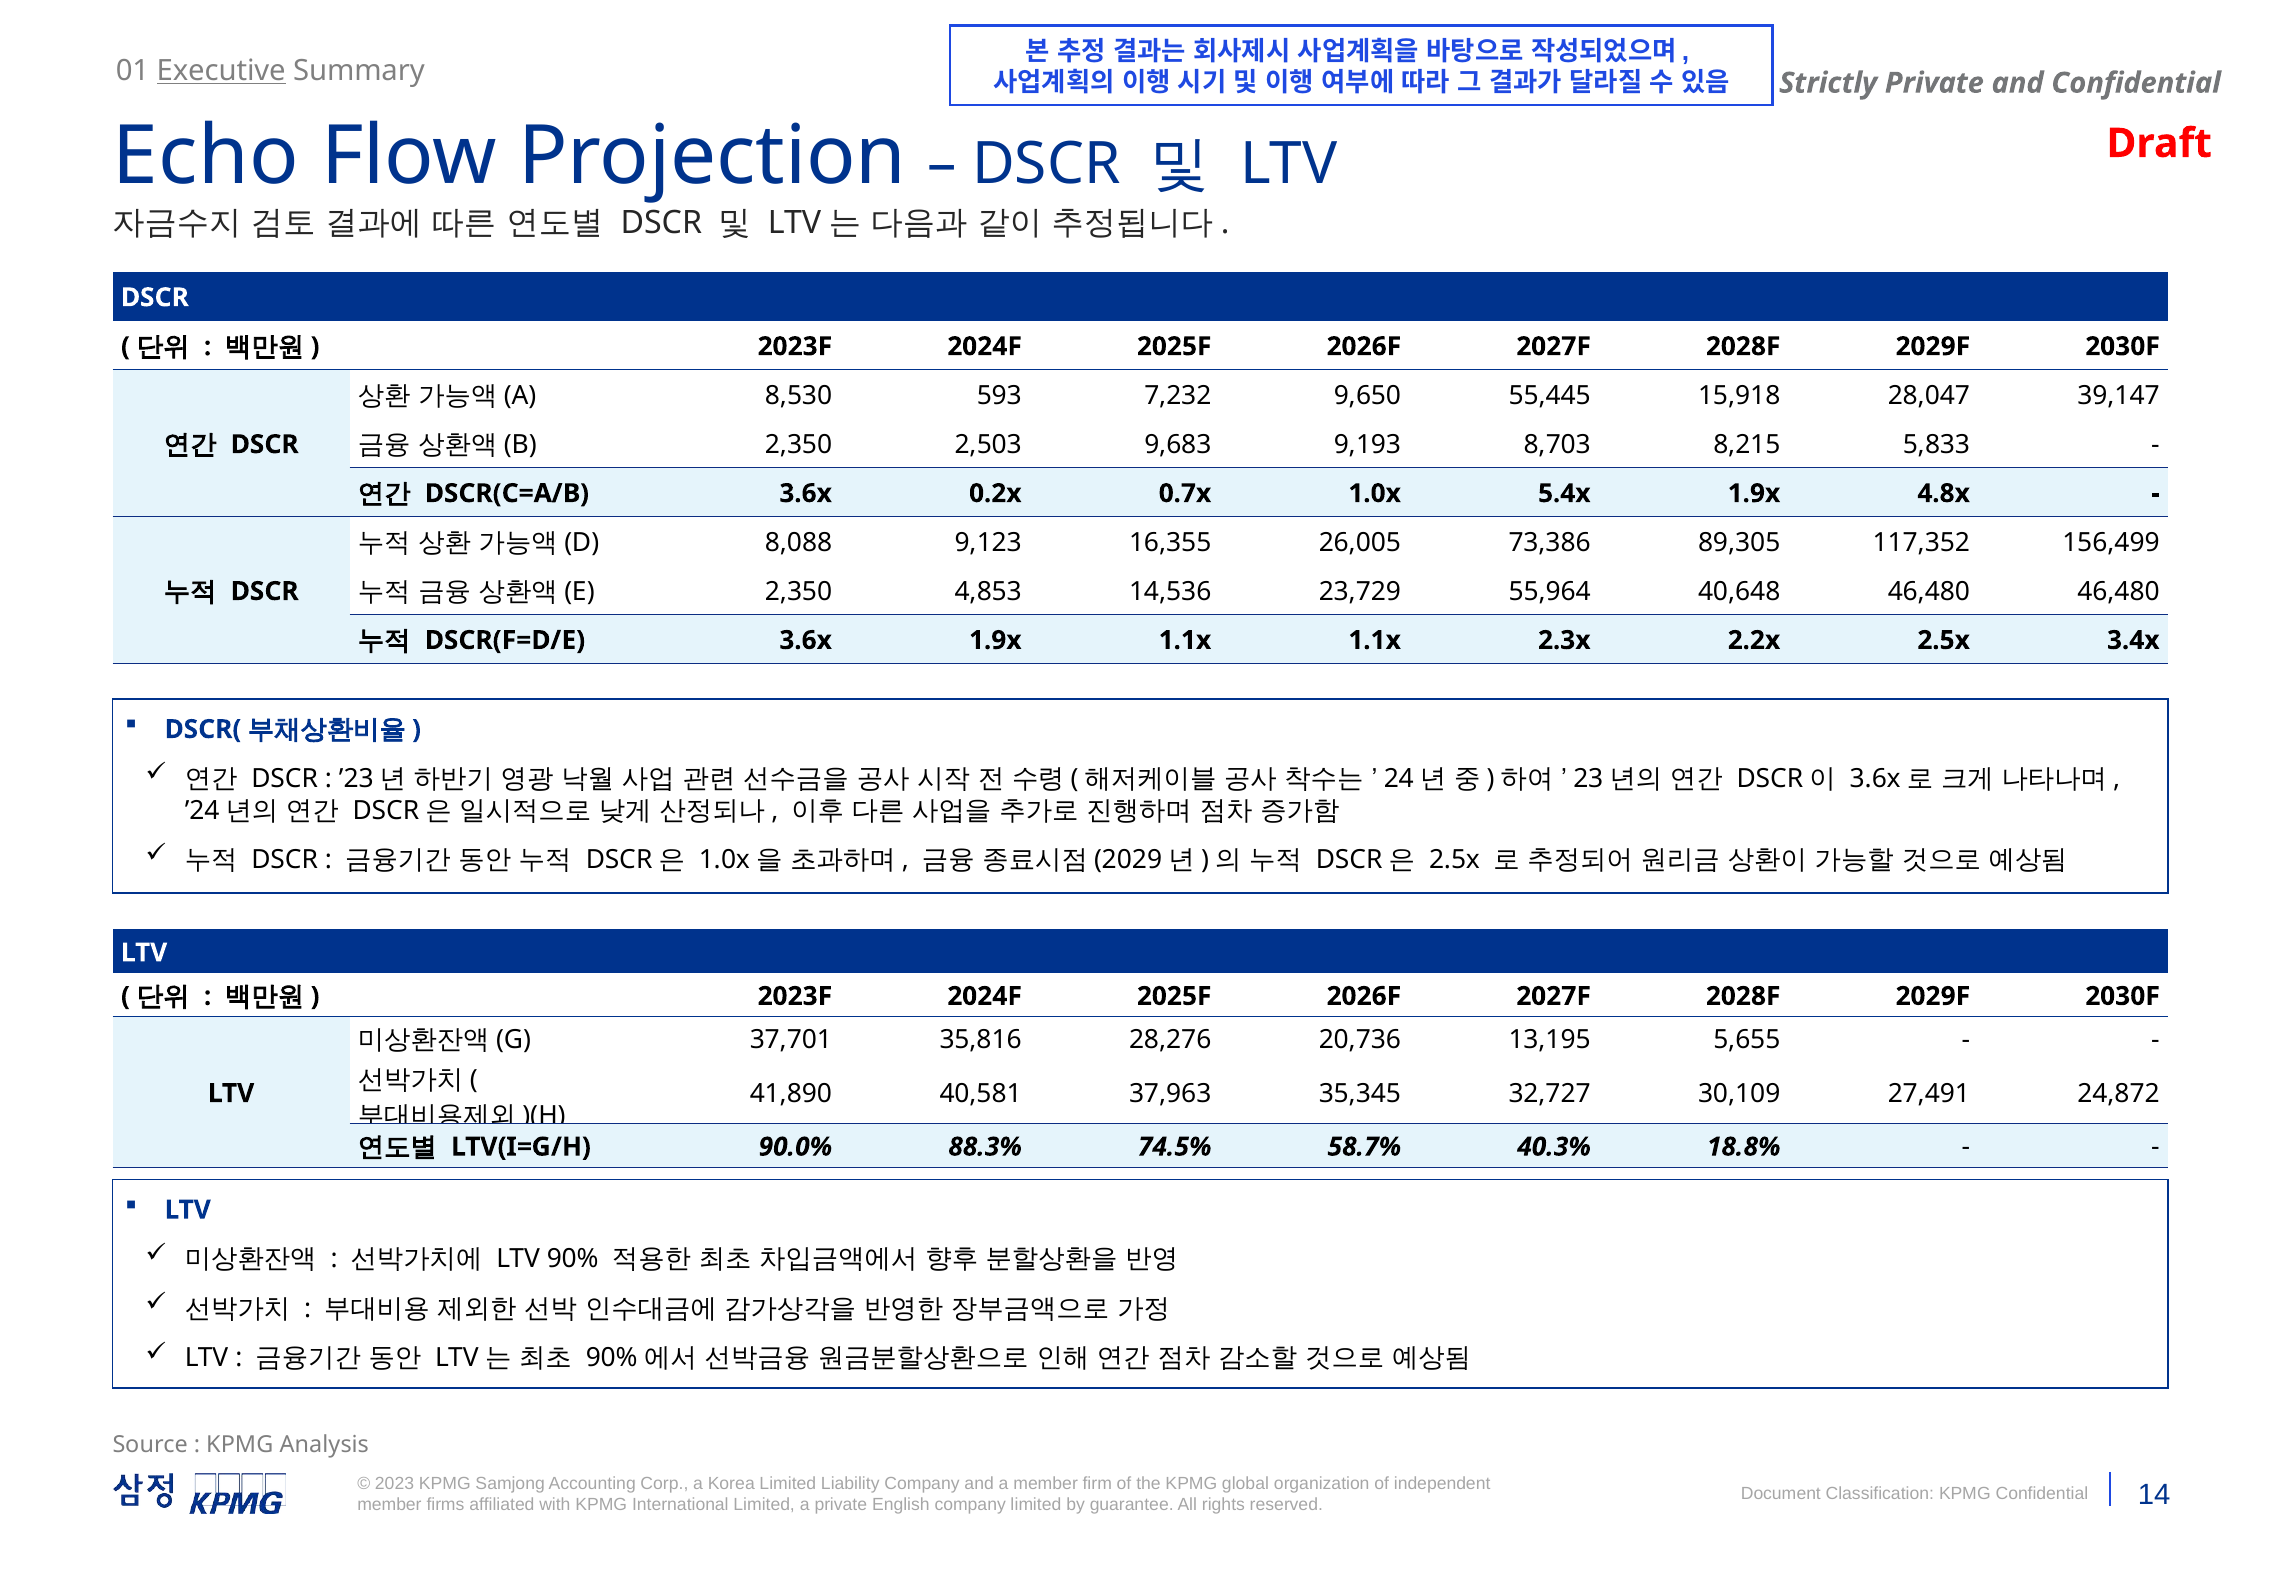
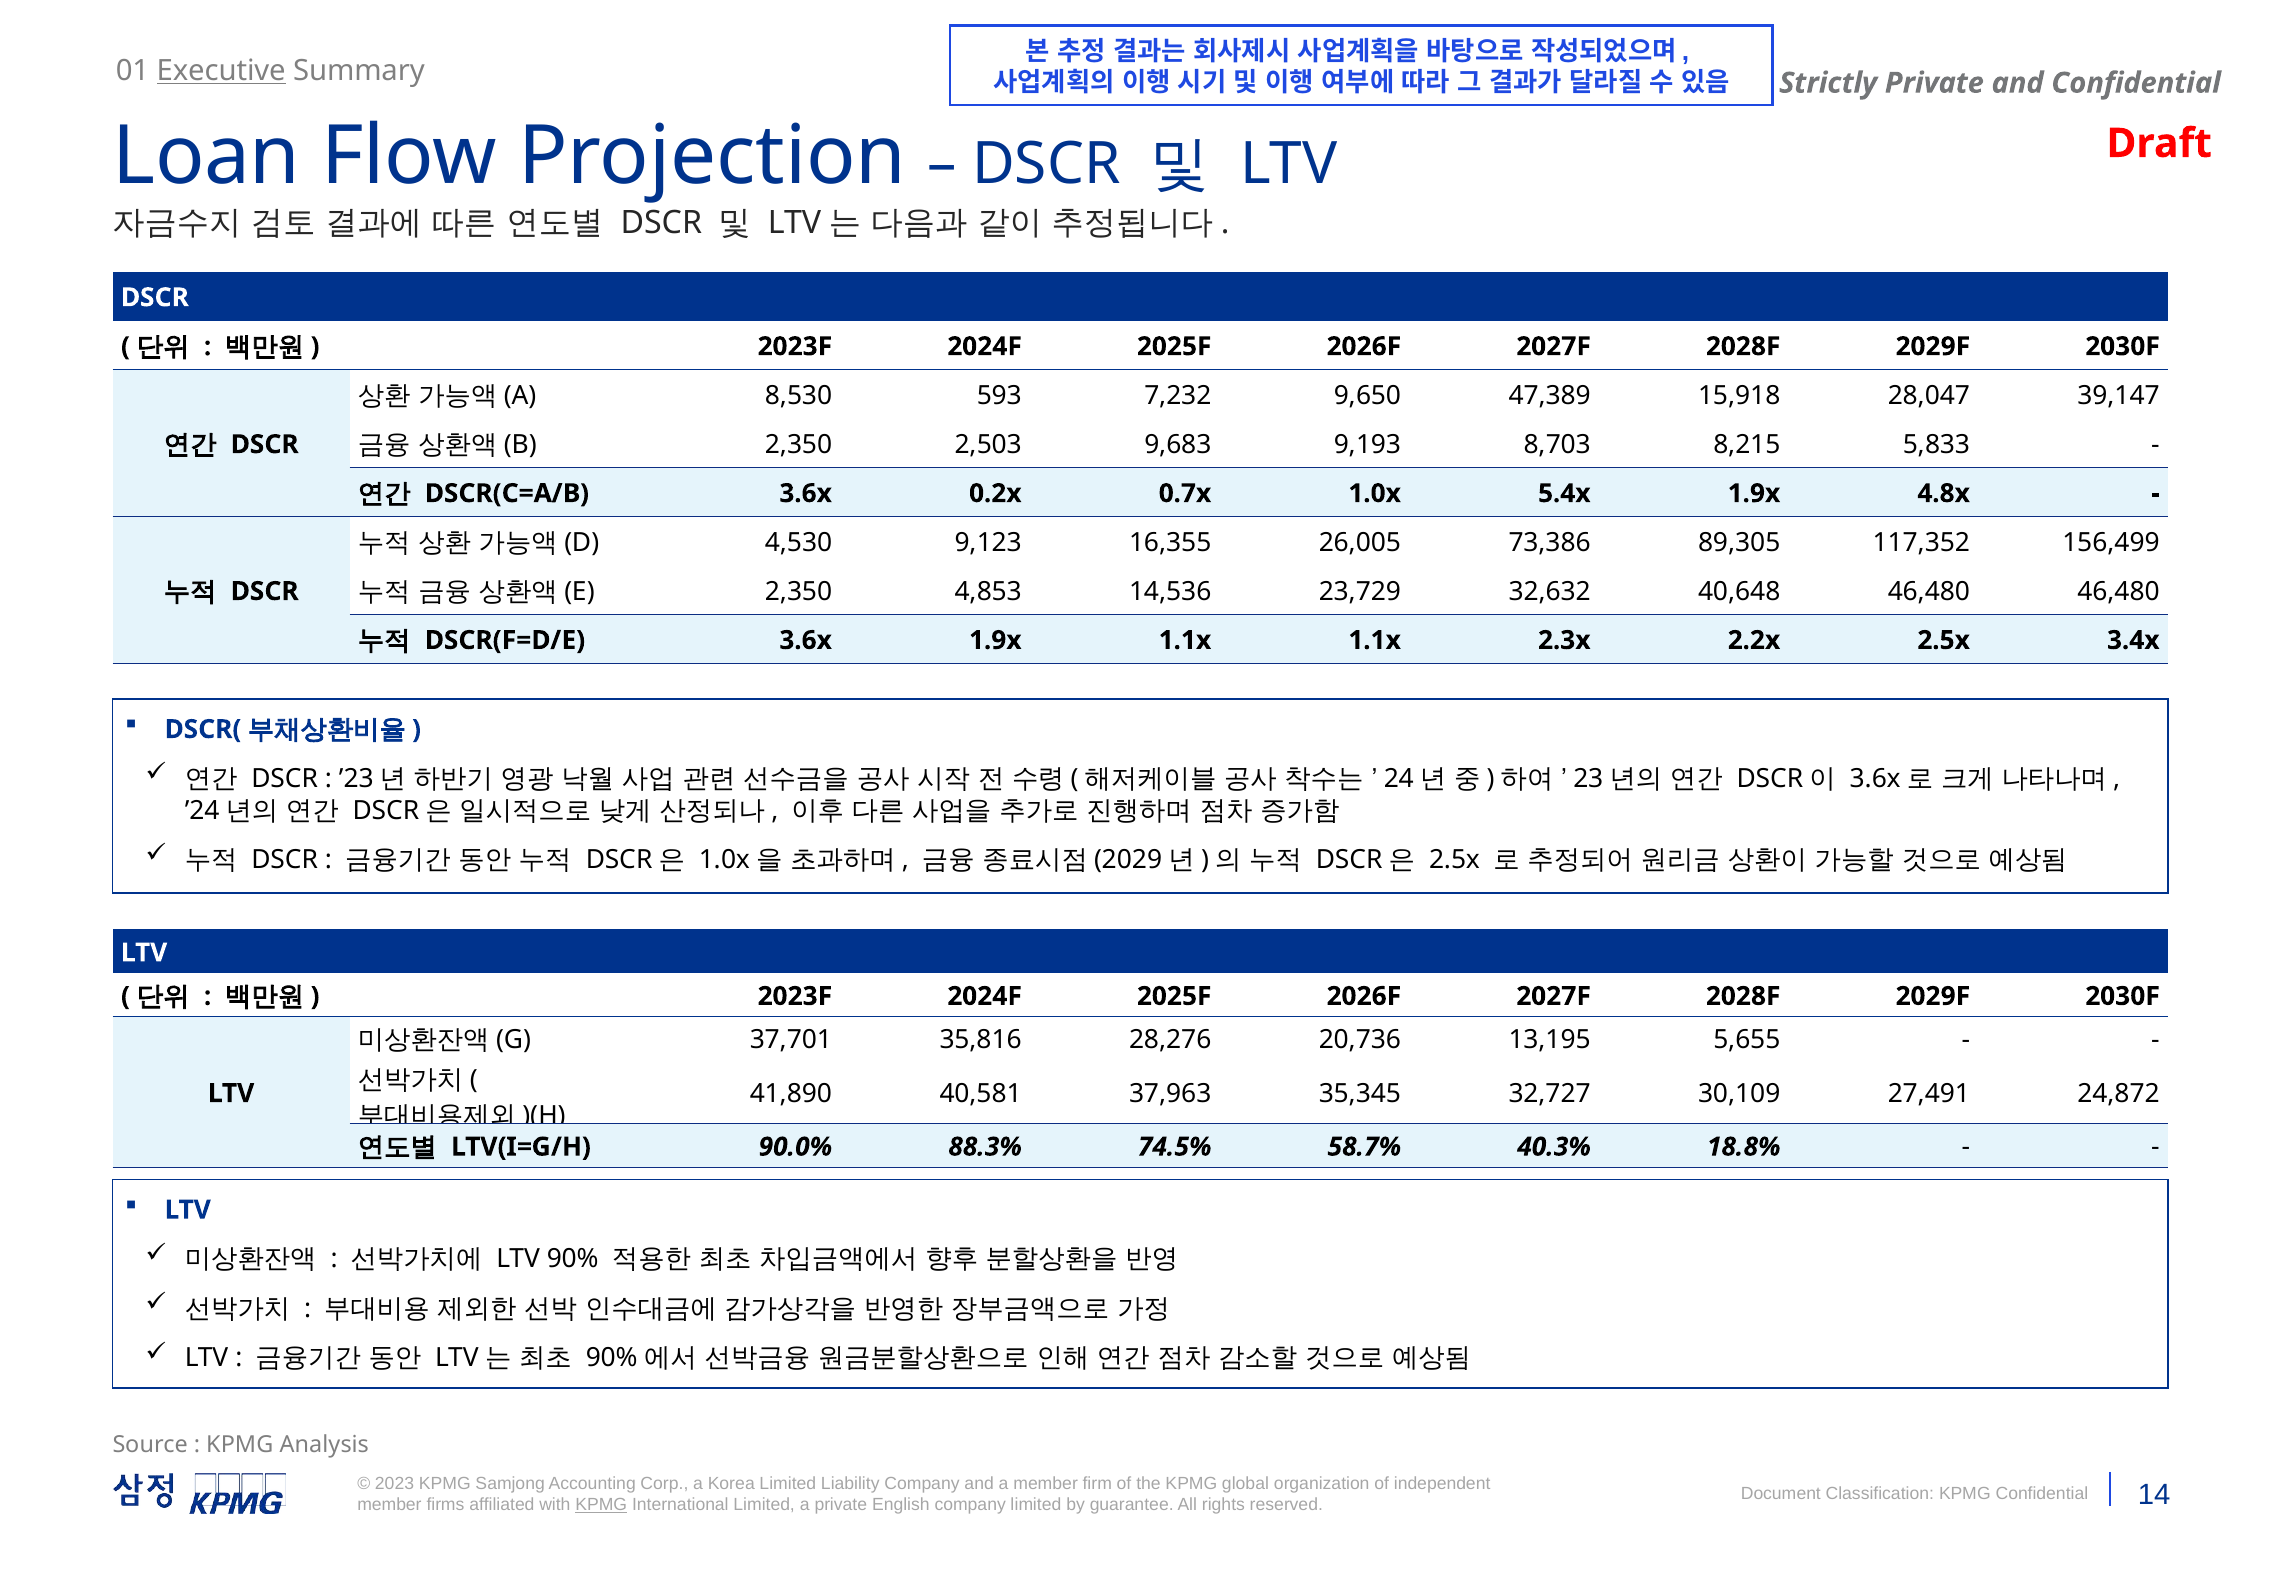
Echo: Echo -> Loan
55,445: 55,445 -> 47,389
8,088: 8,088 -> 4,530
55,964: 55,964 -> 32,632
KPMG at (601, 1504) underline: none -> present
